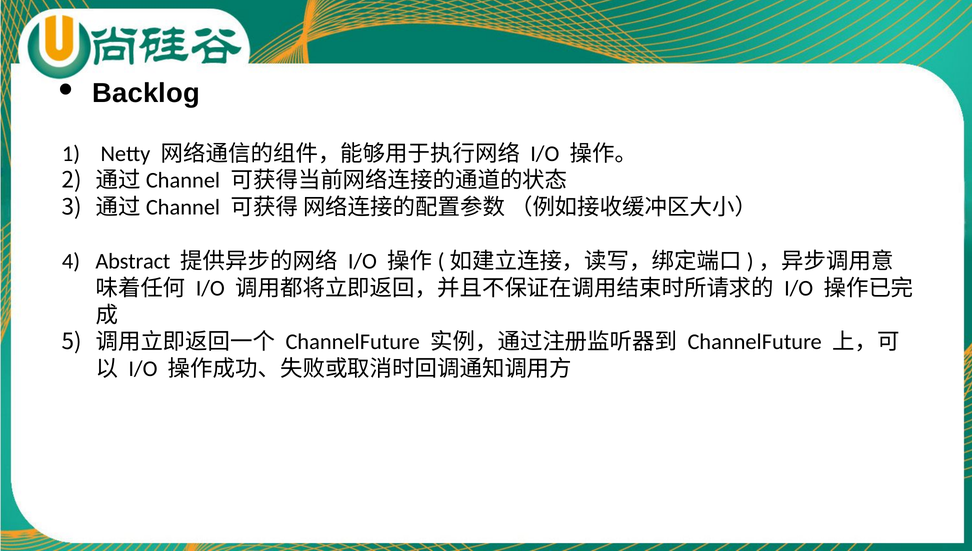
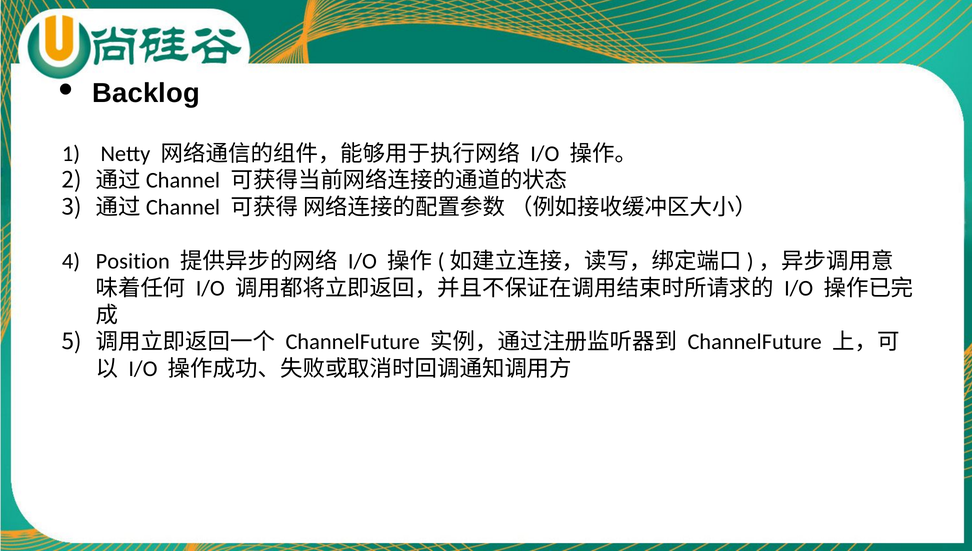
Abstract: Abstract -> Position
